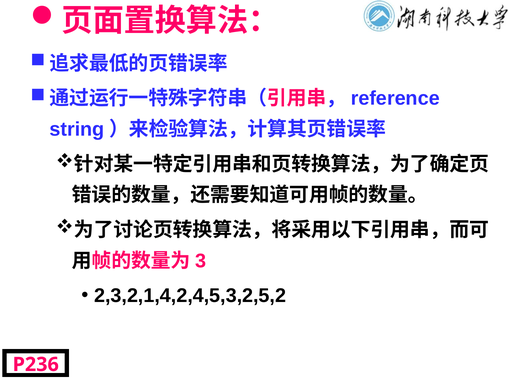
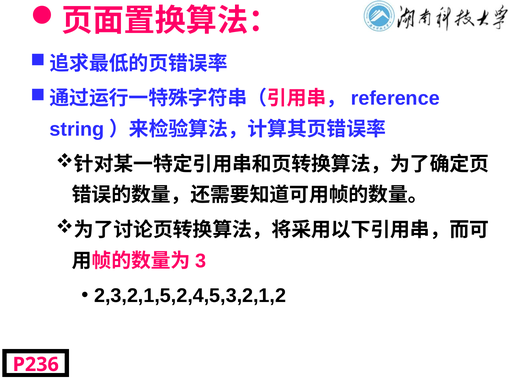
2,3,2,1,4,2,4,5,3,2,5,2: 2,3,2,1,4,2,4,5,3,2,5,2 -> 2,3,2,1,5,2,4,5,3,2,1,2
